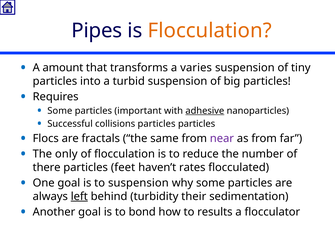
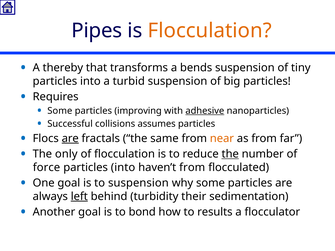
amount: amount -> thereby
varies: varies -> bends
important: important -> improving
collisions particles: particles -> assumes
are at (70, 139) underline: none -> present
near colour: purple -> orange
the at (230, 154) underline: none -> present
there: there -> force
feet at (123, 168): feet -> into
haven’t rates: rates -> from
